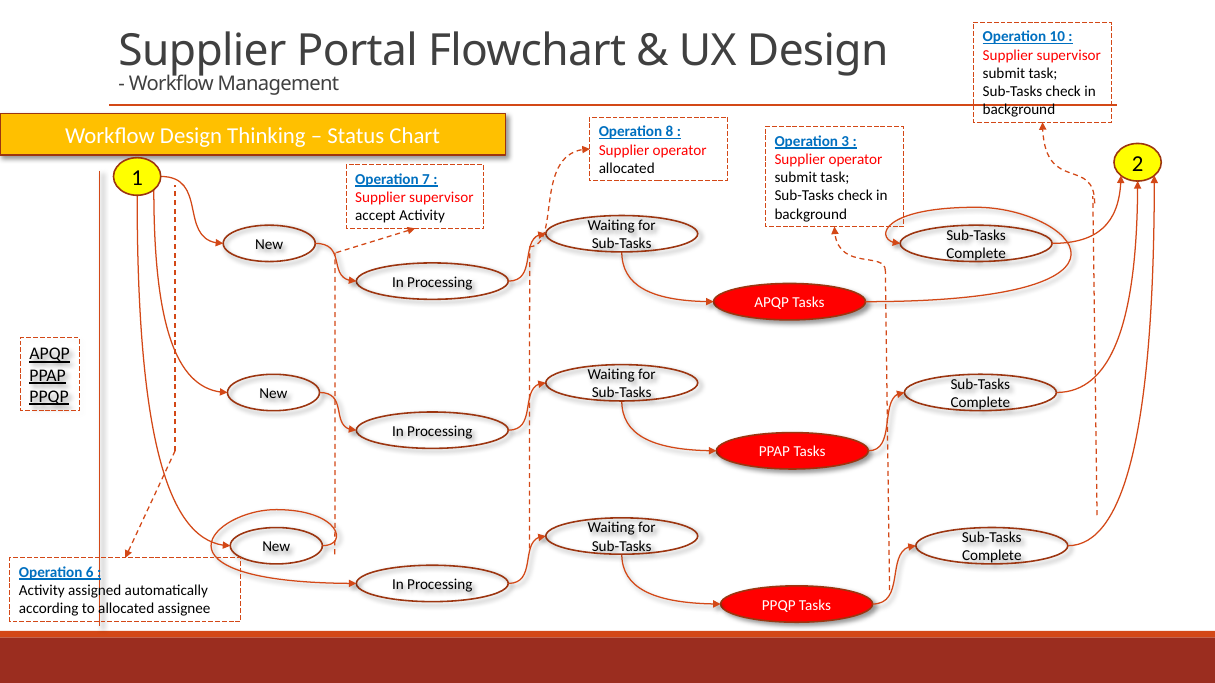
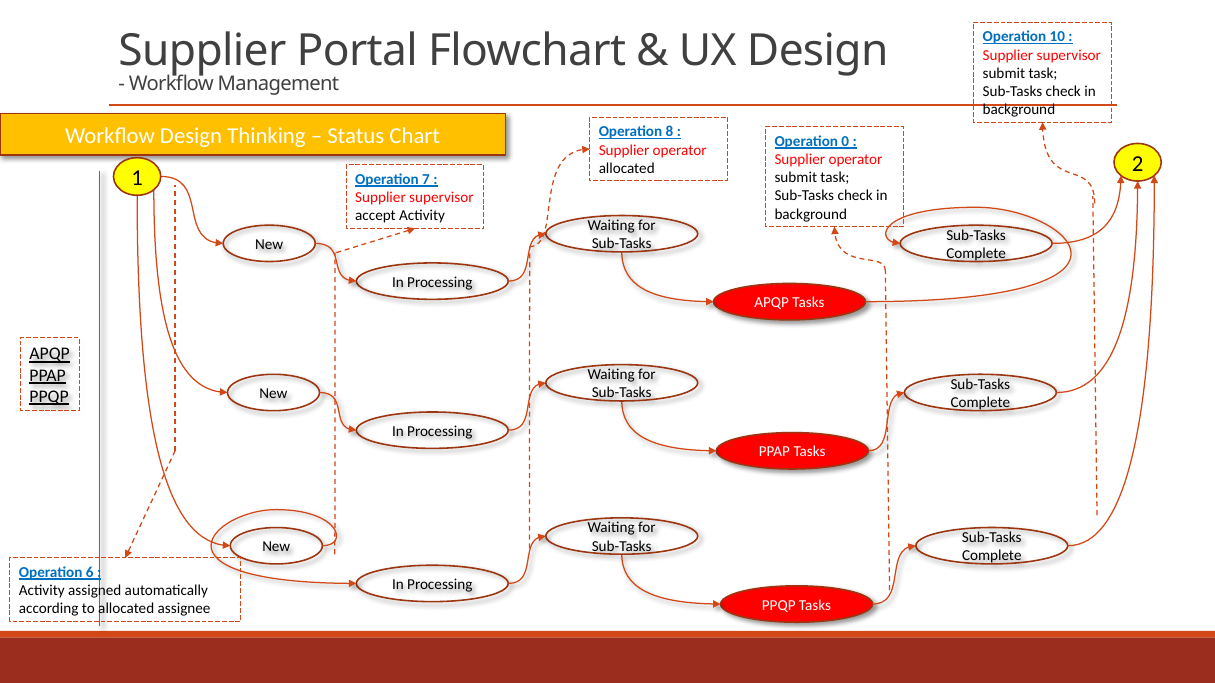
3: 3 -> 0
